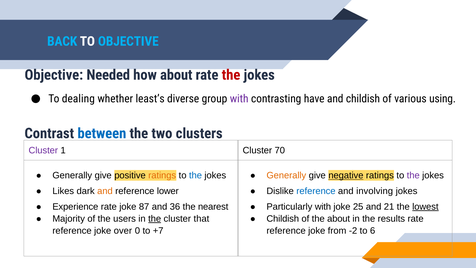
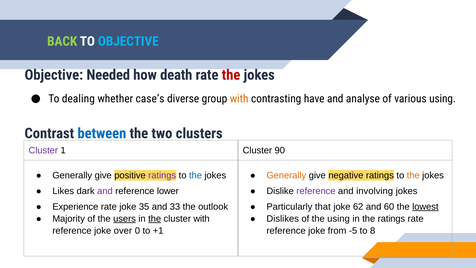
BACK colour: light blue -> light green
how about: about -> death
least’s: least’s -> case’s
with at (239, 99) colour: purple -> orange
and childish: childish -> analyse
70: 70 -> 90
ratings at (162, 175) colour: orange -> purple
negative underline: present -> none
the at (413, 175) colour: purple -> orange
and at (105, 191) colour: orange -> purple
reference at (316, 191) colour: blue -> purple
87: 87 -> 35
36: 36 -> 33
nearest: nearest -> outlook
Particularly with: with -> that
25: 25 -> 62
21: 21 -> 60
users underline: none -> present
cluster that: that -> with
Childish at (283, 218): Childish -> Dislikes
the about: about -> using
the results: results -> ratings
+7: +7 -> +1
-2: -2 -> -5
6: 6 -> 8
